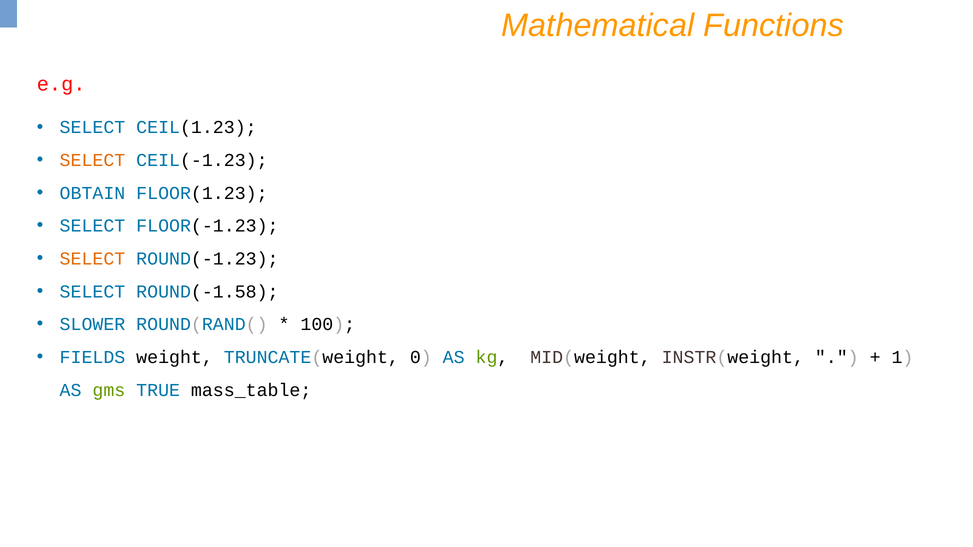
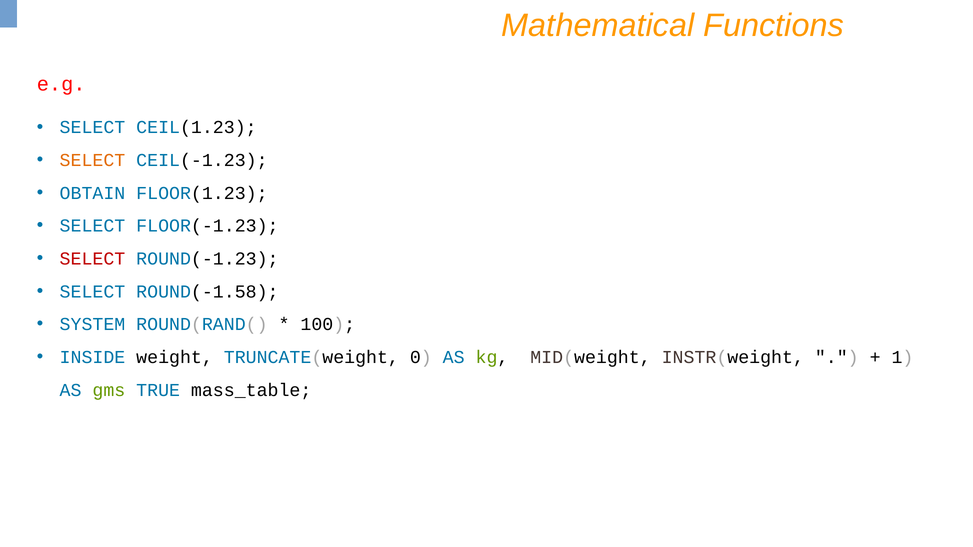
SELECT at (92, 259) colour: orange -> red
SLOWER: SLOWER -> SYSTEM
FIELDS: FIELDS -> INSIDE
